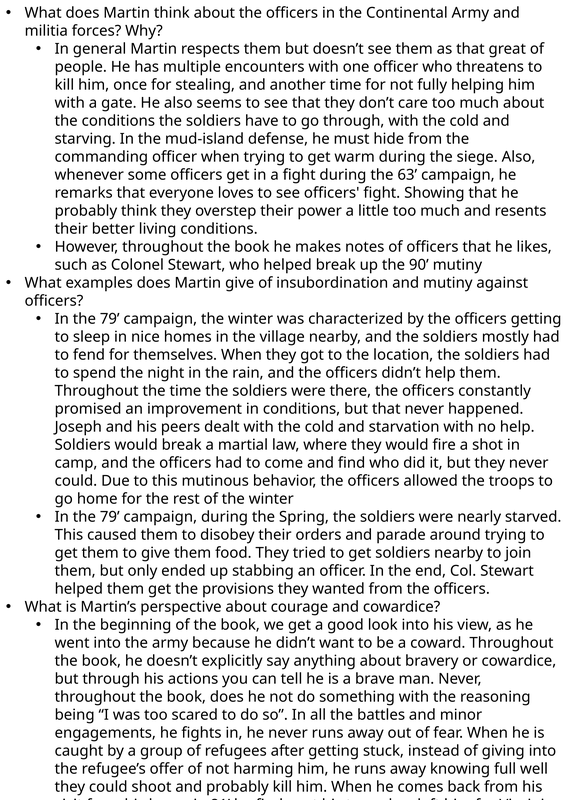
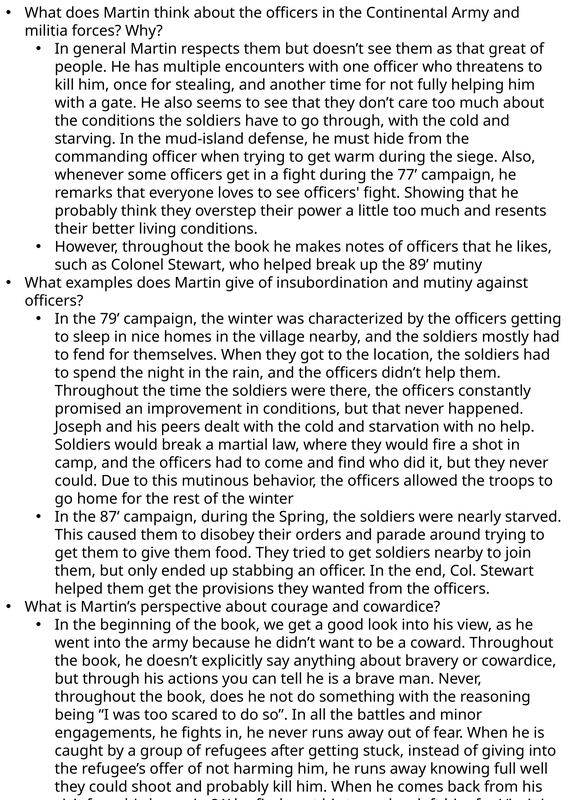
63: 63 -> 77
90: 90 -> 89
79 at (110, 517): 79 -> 87
